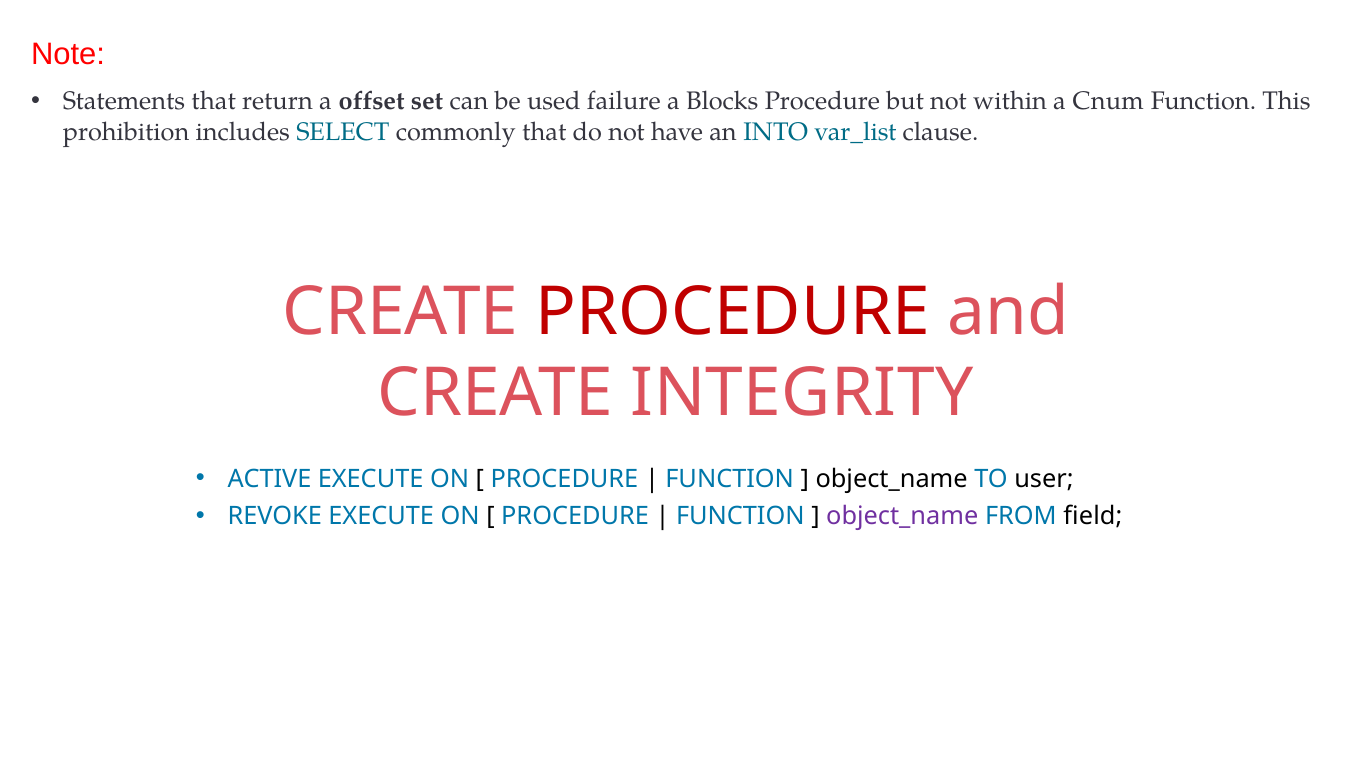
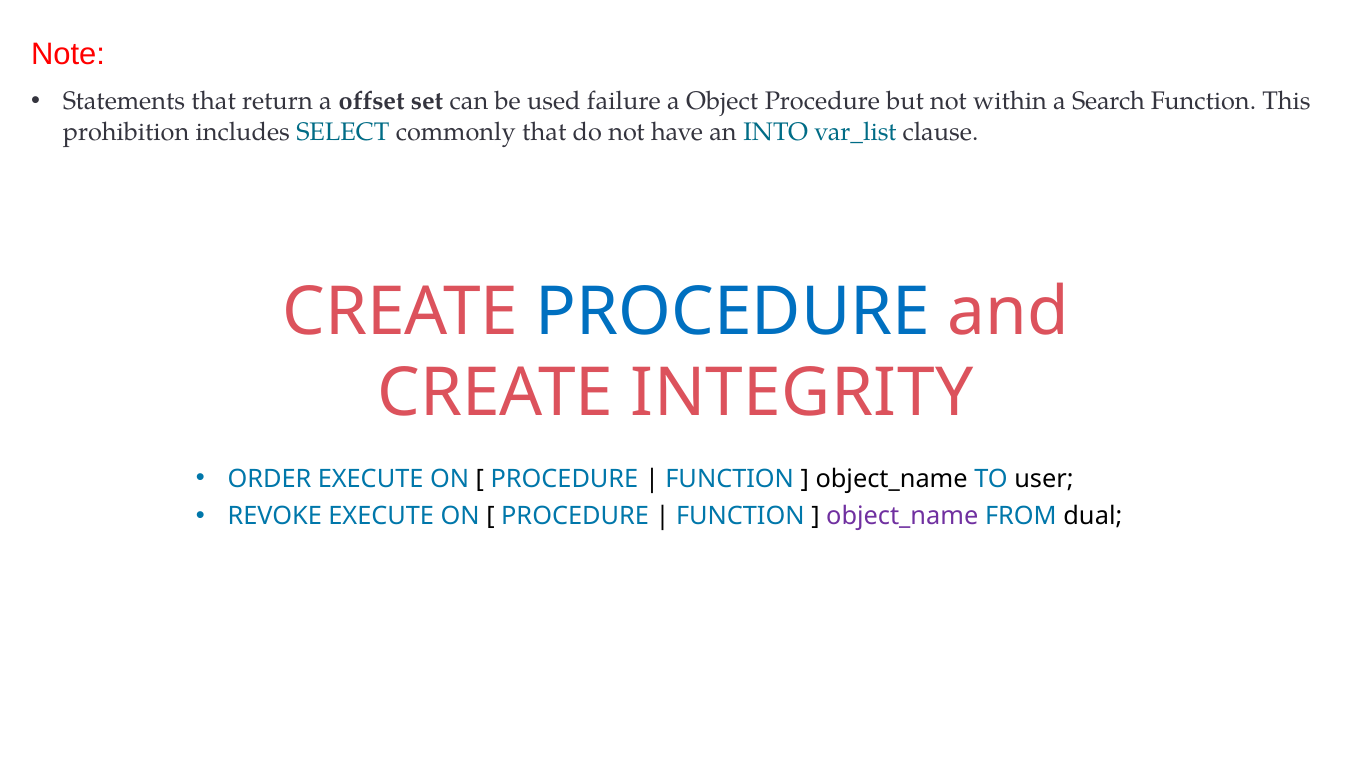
Blocks: Blocks -> Object
Cnum: Cnum -> Search
PROCEDURE at (733, 312) colour: red -> blue
ACTIVE: ACTIVE -> ORDER
field: field -> dual
